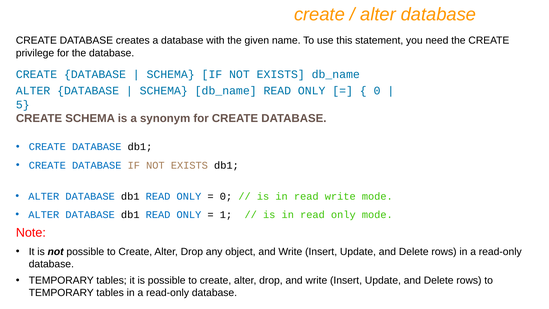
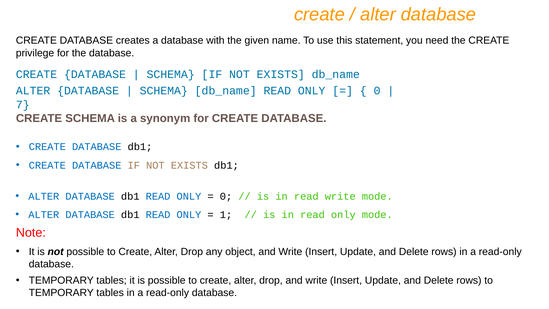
5: 5 -> 7
